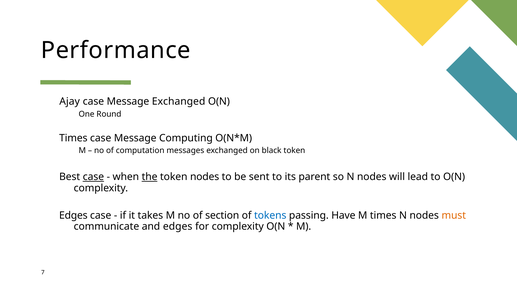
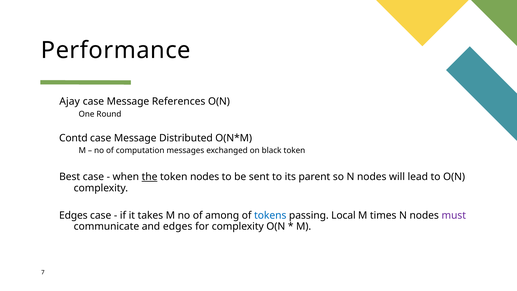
Message Exchanged: Exchanged -> References
Times at (73, 138): Times -> Contd
Computing: Computing -> Distributed
case at (93, 177) underline: present -> none
section: section -> among
Have: Have -> Local
must colour: orange -> purple
